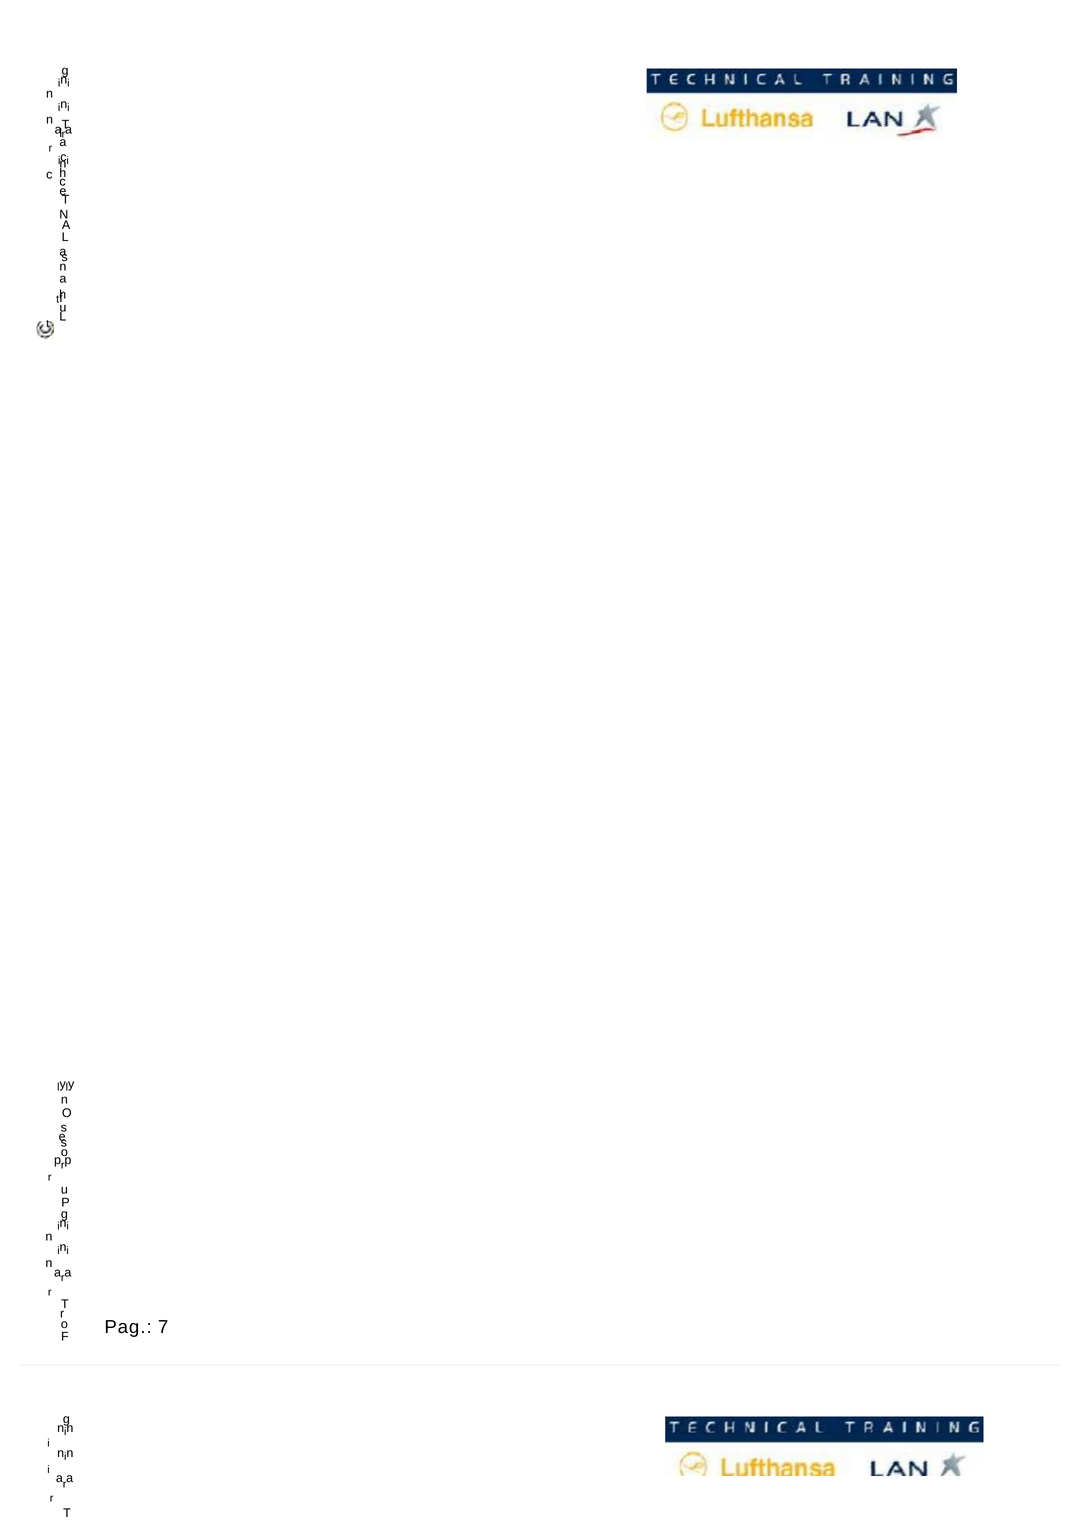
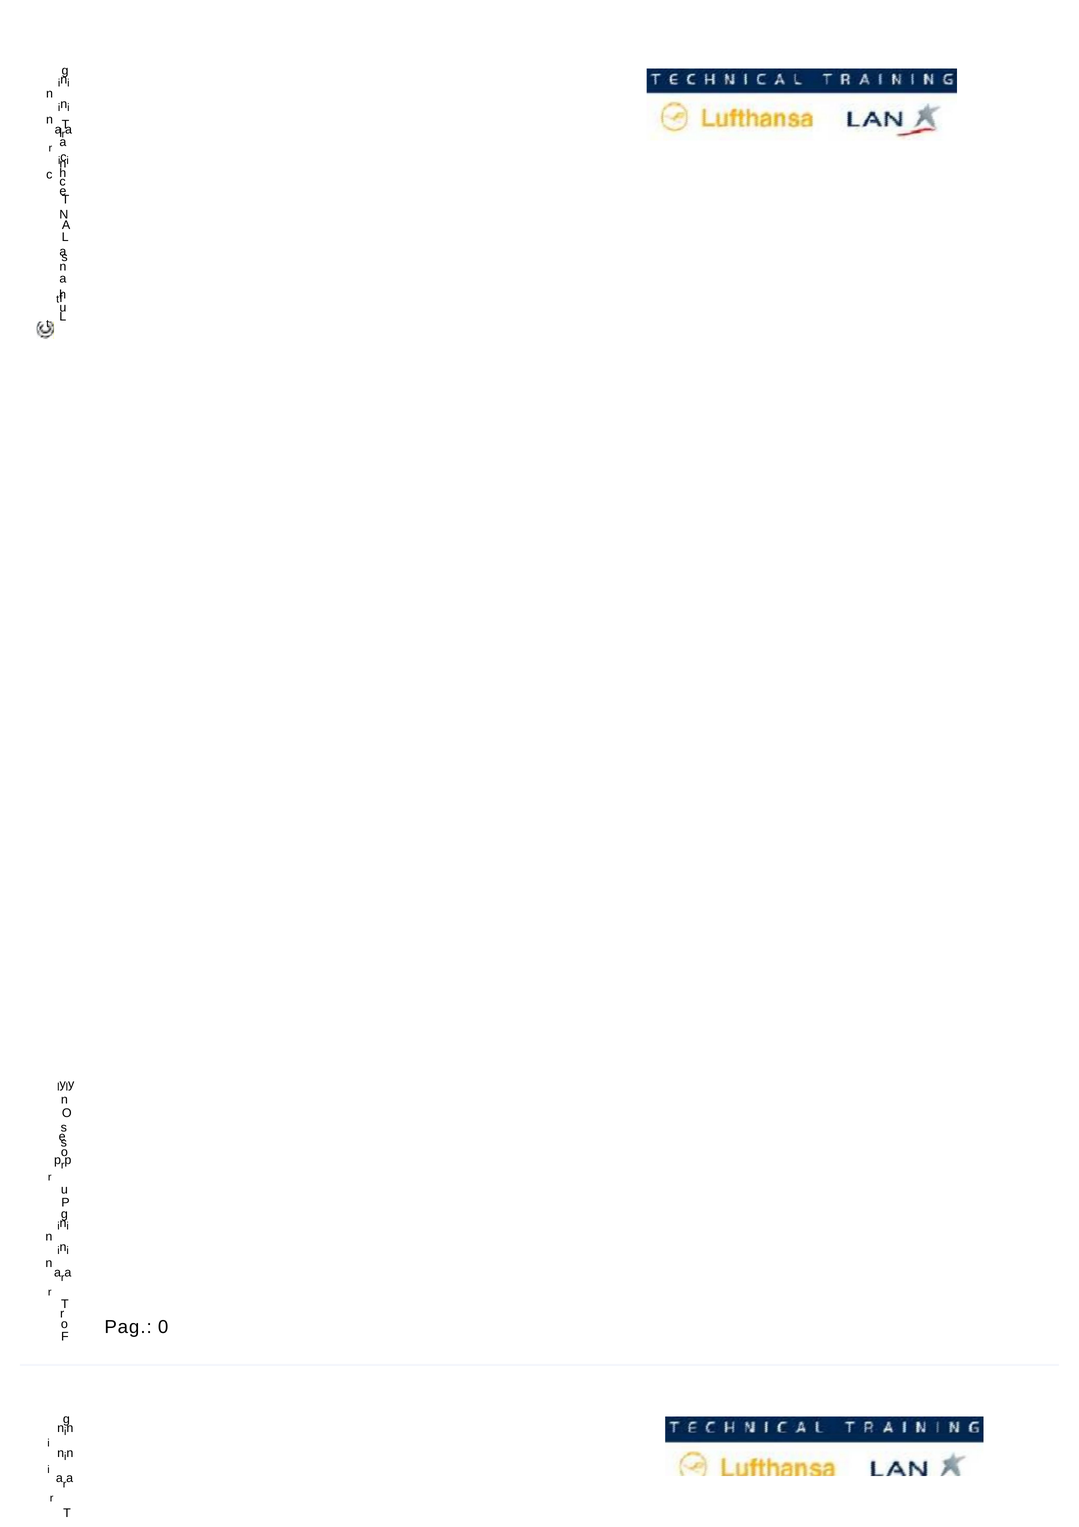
7: 7 -> 0
